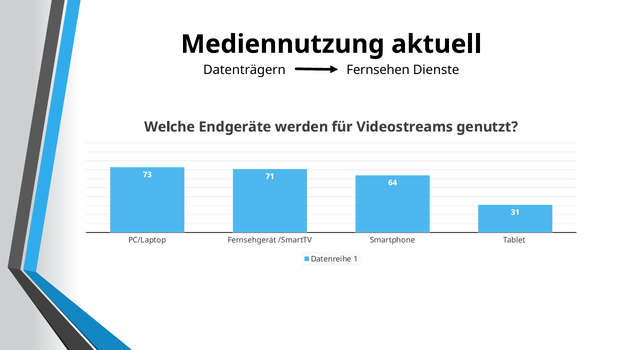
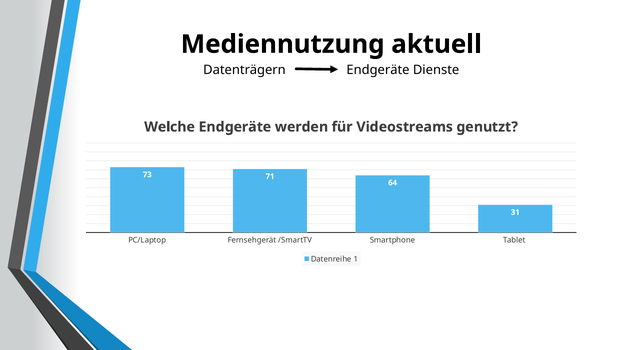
Datenträgern Fernsehen: Fernsehen -> Endgeräte
